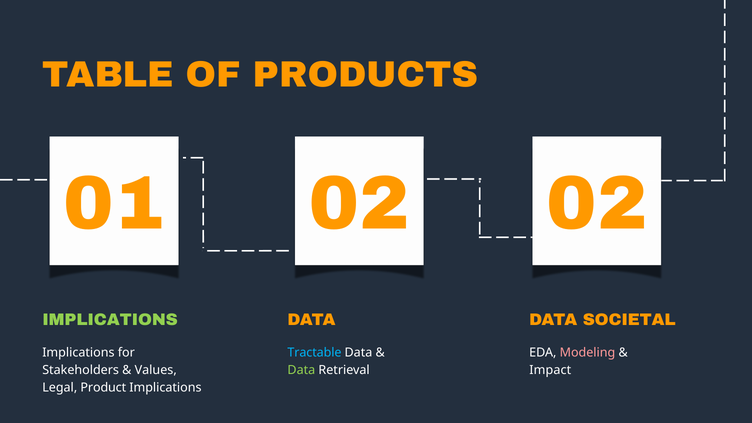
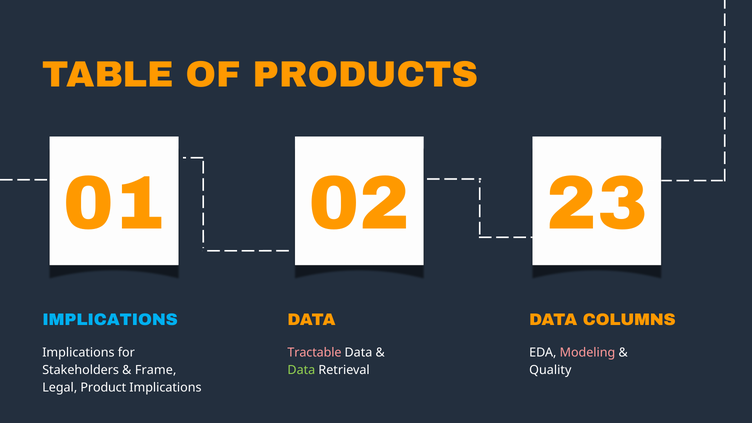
02 02: 02 -> 23
IMPLICATIONS at (110, 320) colour: light green -> light blue
SOCIETAL: SOCIETAL -> COLUMNS
Tractable colour: light blue -> pink
Values: Values -> Frame
Impact: Impact -> Quality
